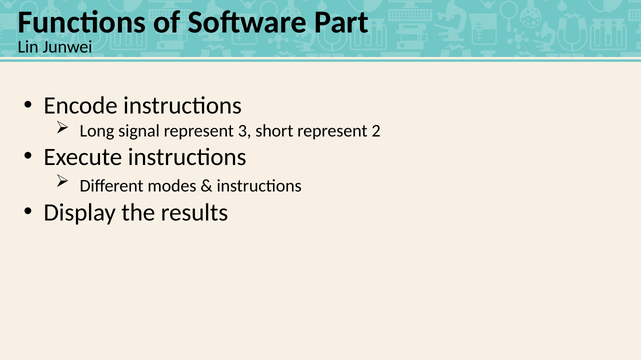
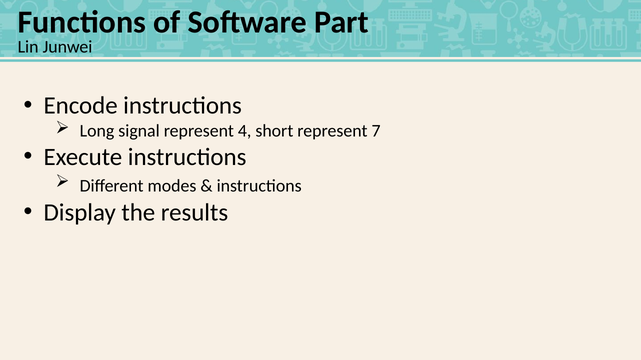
3: 3 -> 4
2: 2 -> 7
